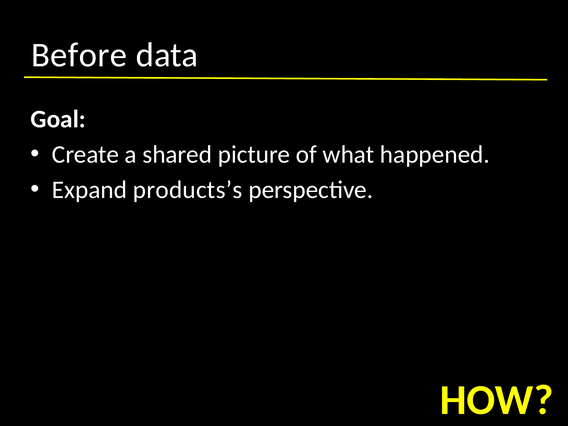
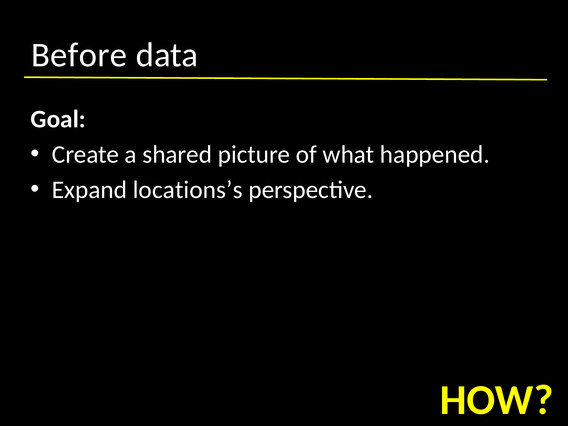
products’s: products’s -> locations’s
